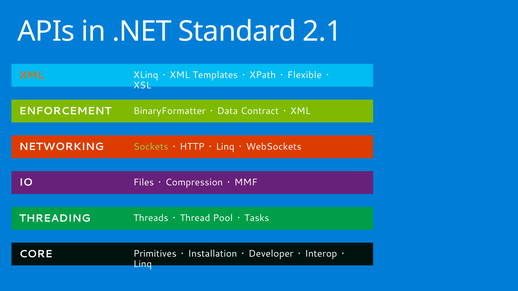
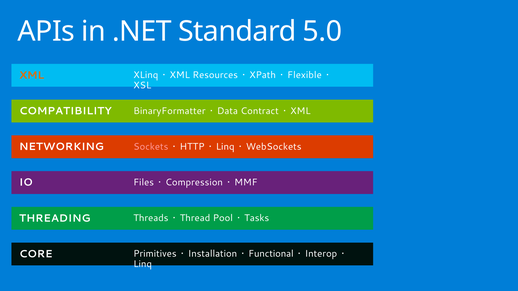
2.1: 2.1 -> 5.0
Templates: Templates -> Resources
ENFORCEMENT: ENFORCEMENT -> COMPATIBILITY
Sockets colour: light green -> pink
Developer: Developer -> Functional
